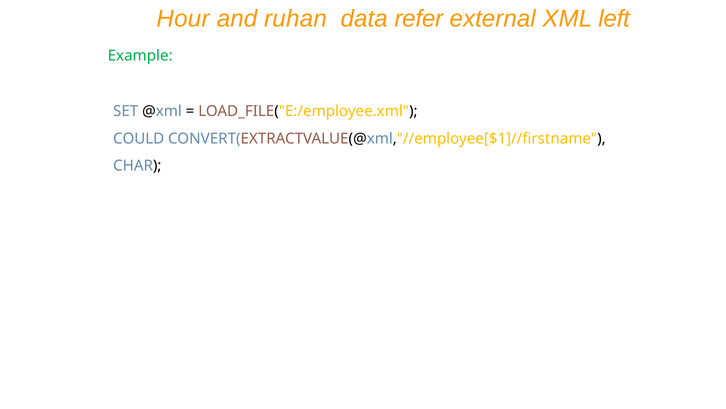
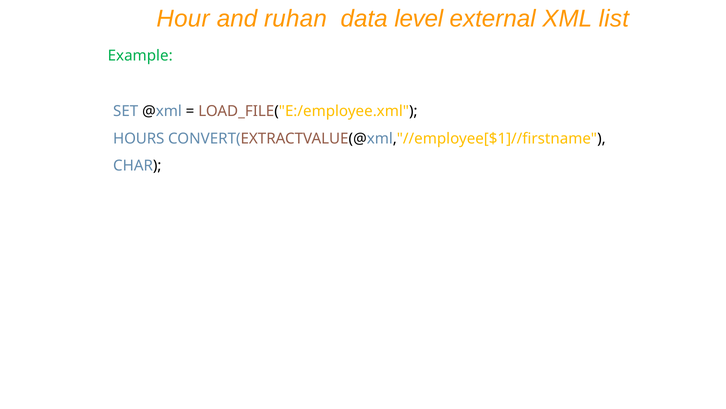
refer: refer -> level
left: left -> list
COULD: COULD -> HOURS
